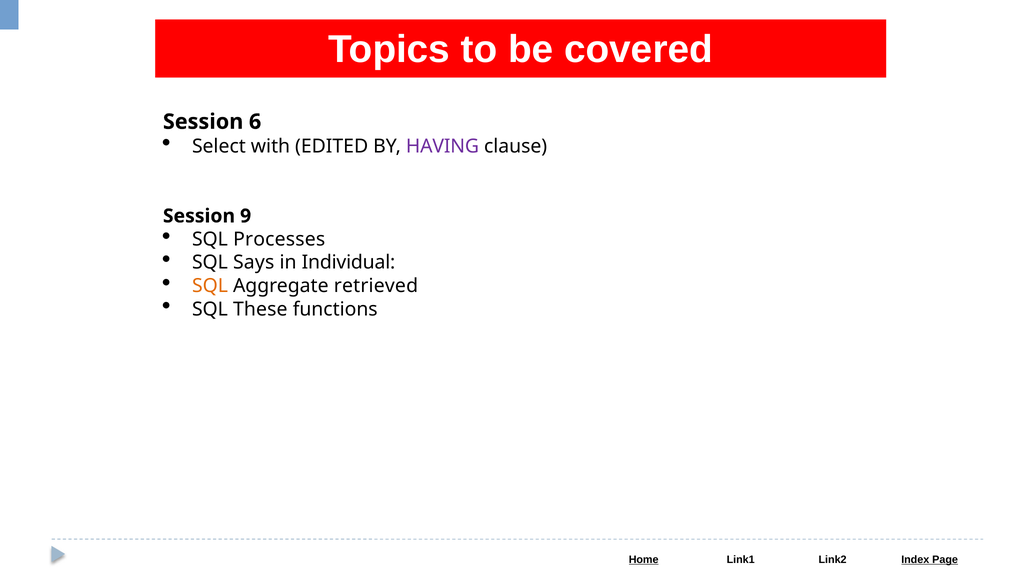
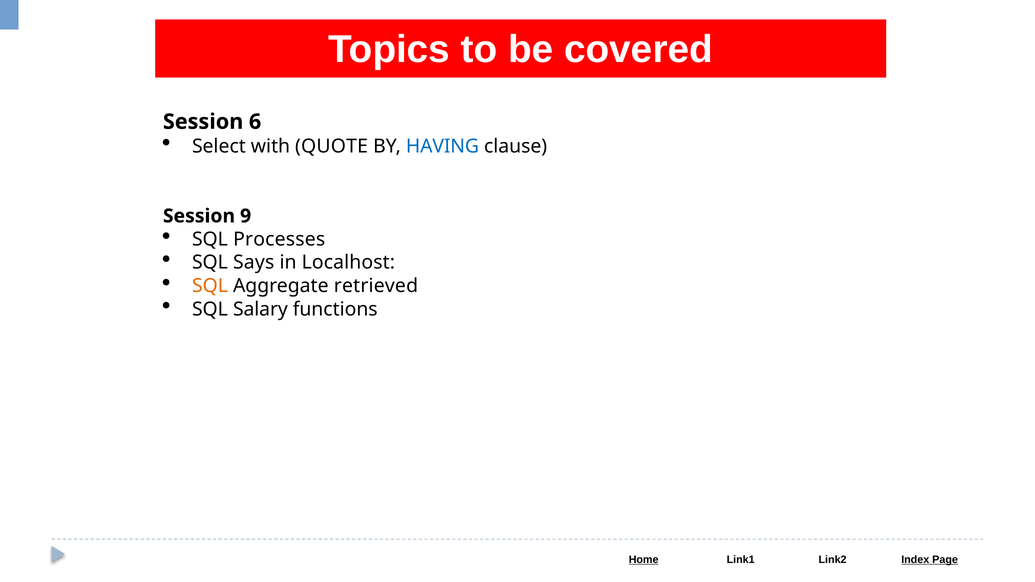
EDITED: EDITED -> QUOTE
HAVING colour: purple -> blue
Individual: Individual -> Localhost
These: These -> Salary
